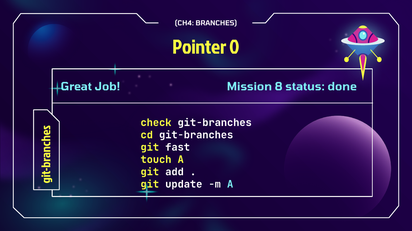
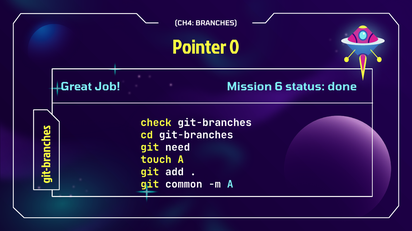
8: 8 -> 6
fast: fast -> need
update: update -> common
